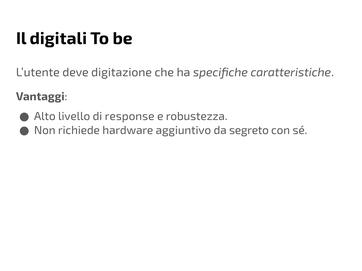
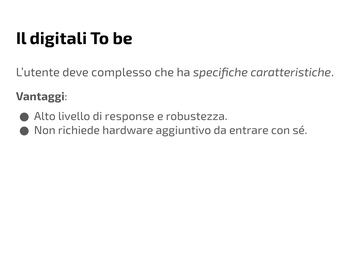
digitazione: digitazione -> complesso
segreto: segreto -> entrare
